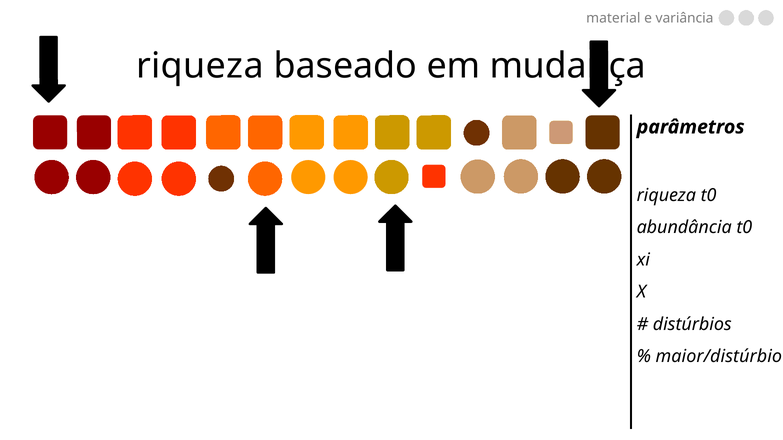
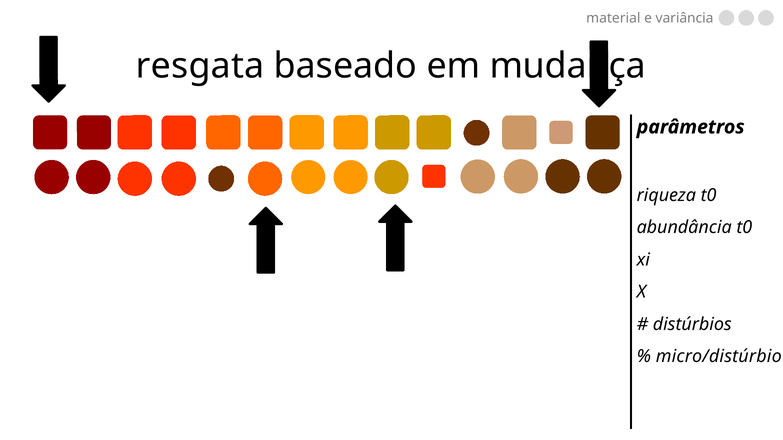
riqueza at (200, 66): riqueza -> resgata
maior/distúrbio: maior/distúrbio -> micro/distúrbio
